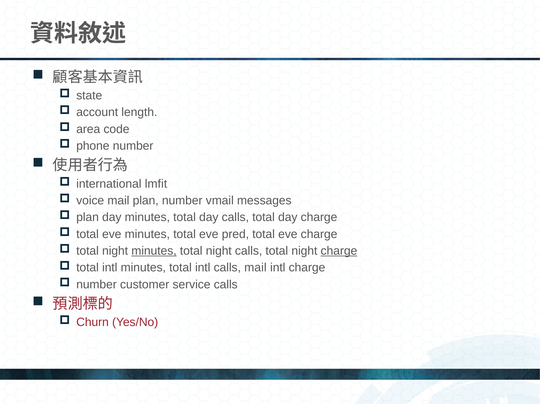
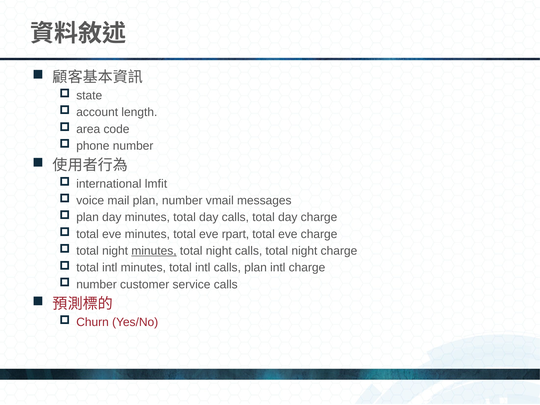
pred: pred -> rpart
charge at (339, 251) underline: present -> none
calls mail: mail -> plan
